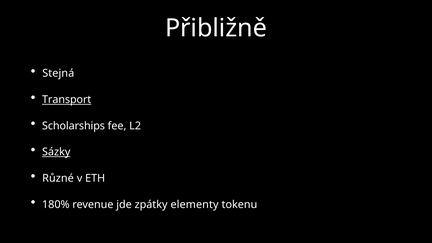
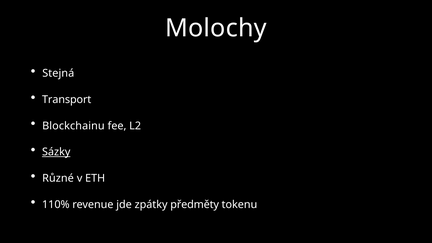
Přibližně: Přibližně -> Molochy
Transport underline: present -> none
Scholarships: Scholarships -> Blockchainu
180%: 180% -> 110%
elementy: elementy -> předměty
